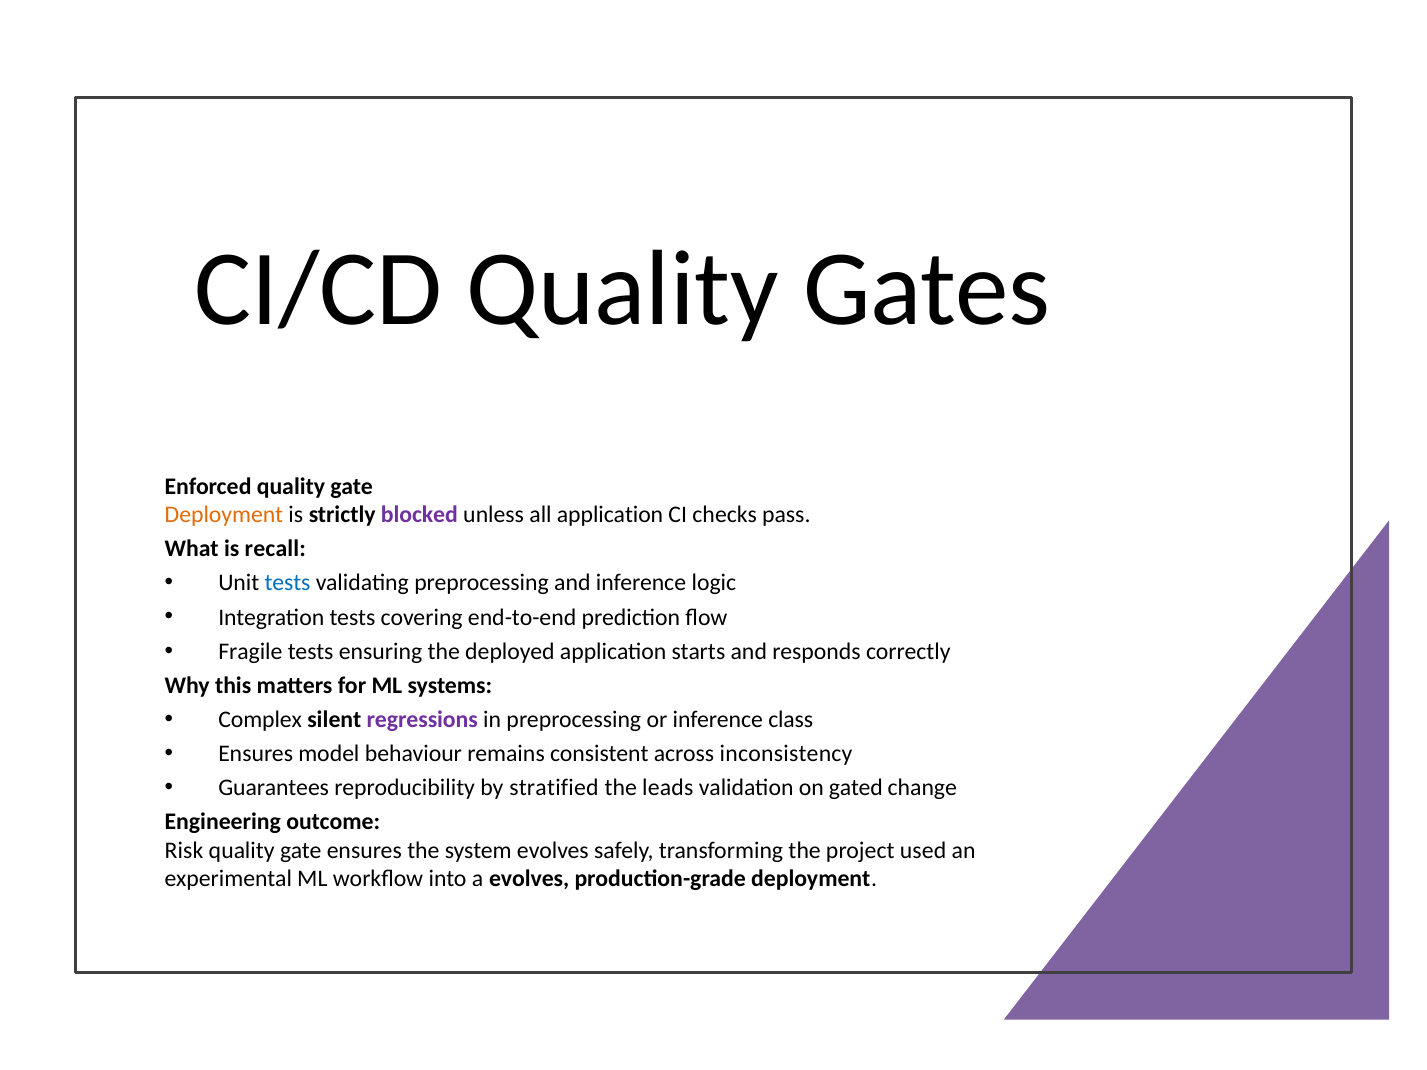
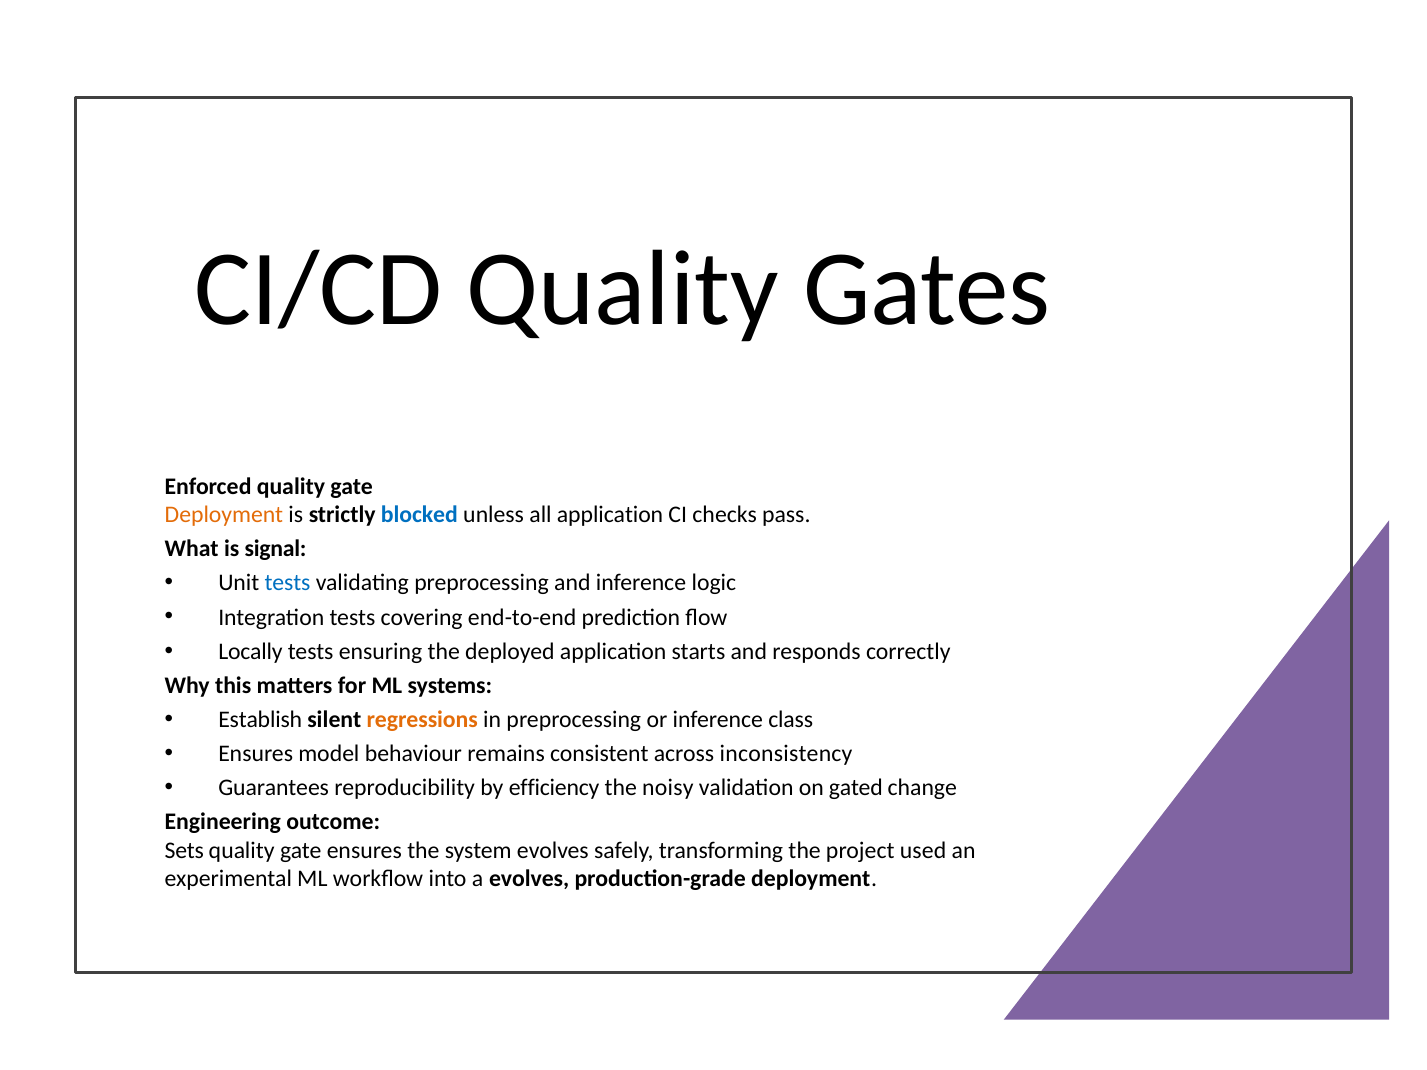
blocked colour: purple -> blue
recall: recall -> signal
Fragile: Fragile -> Locally
Complex: Complex -> Establish
regressions colour: purple -> orange
stratified: stratified -> efficiency
leads: leads -> noisy
Risk: Risk -> Sets
